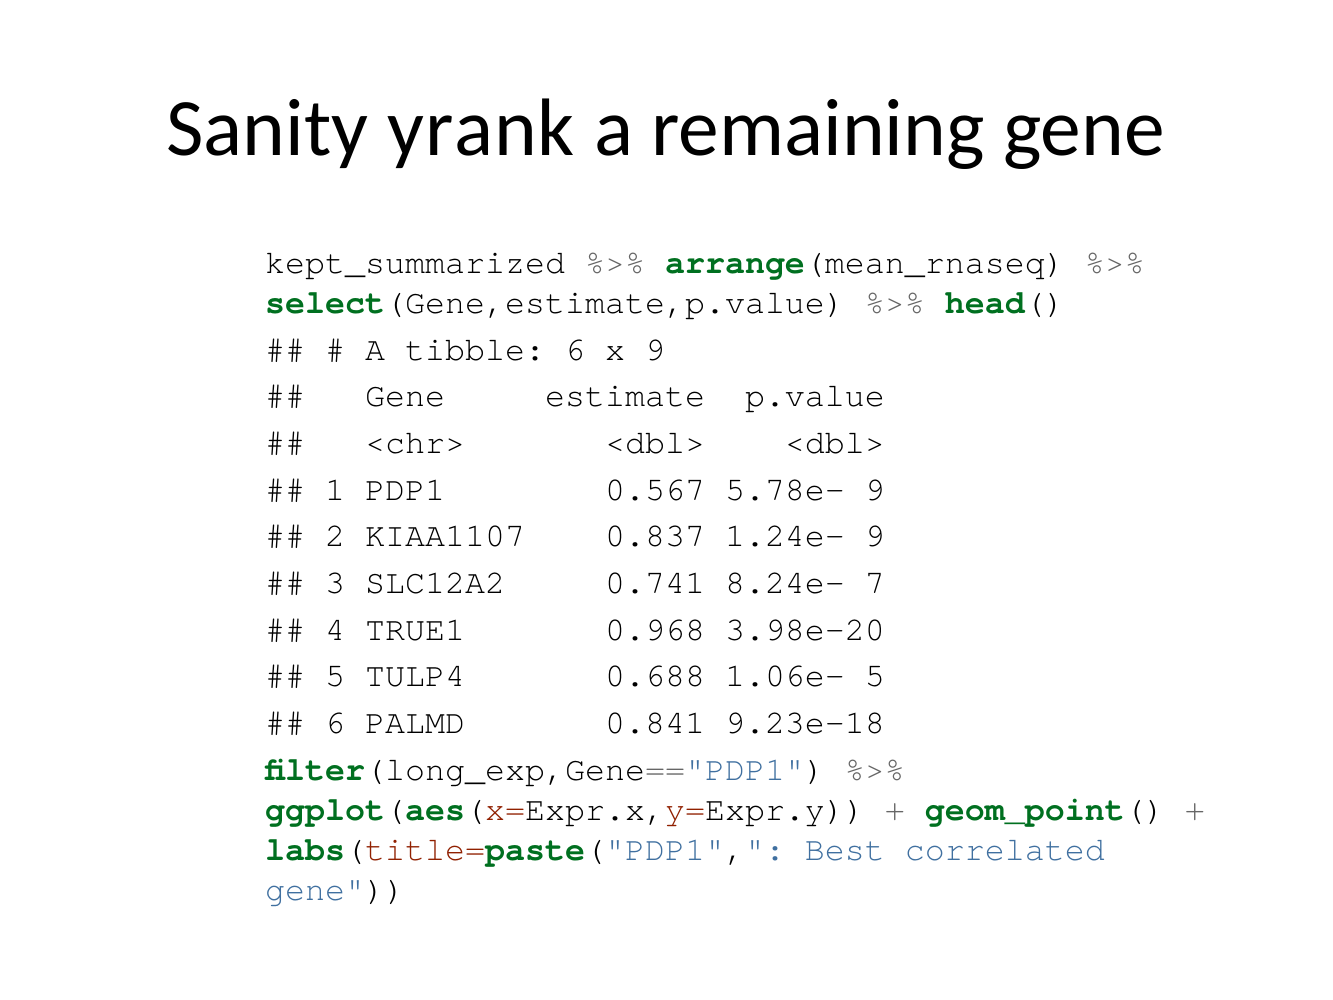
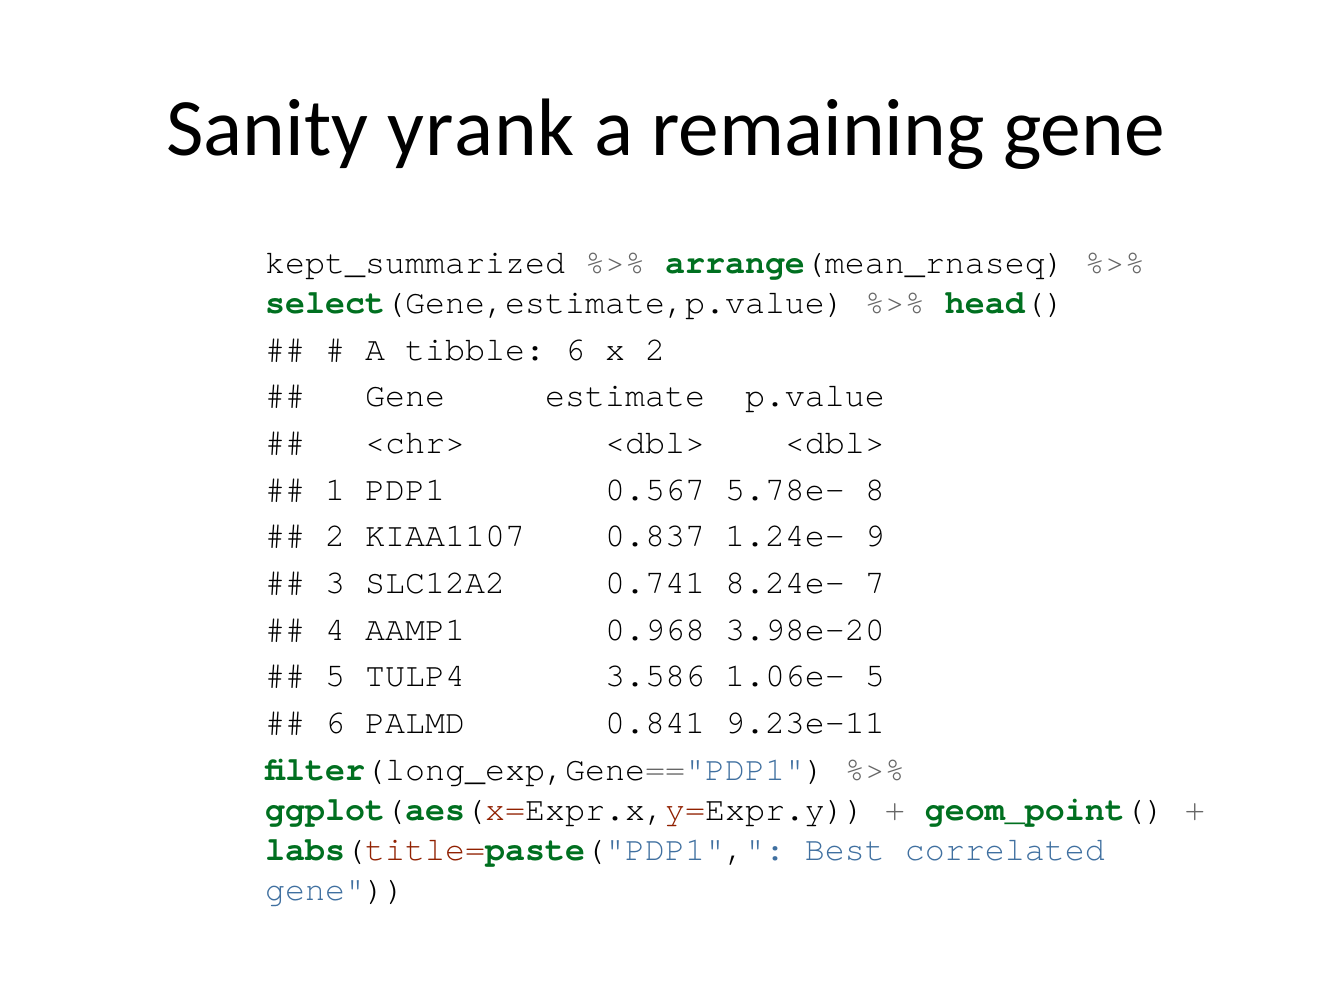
x 9: 9 -> 2
5.78e- 9: 9 -> 8
TRUE1: TRUE1 -> AAMP1
0.688: 0.688 -> 3.586
9.23e-18: 9.23e-18 -> 9.23e-11
